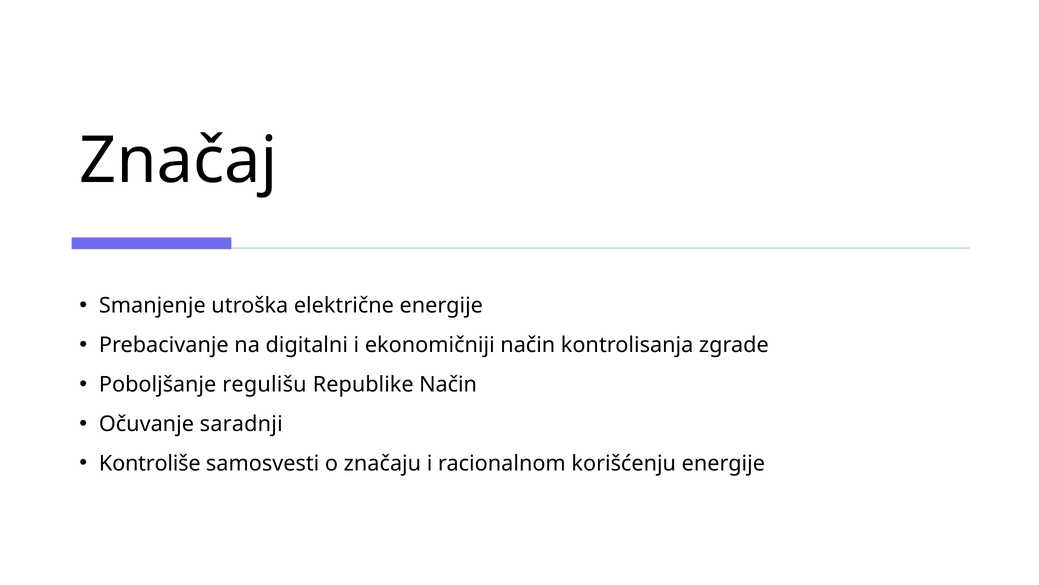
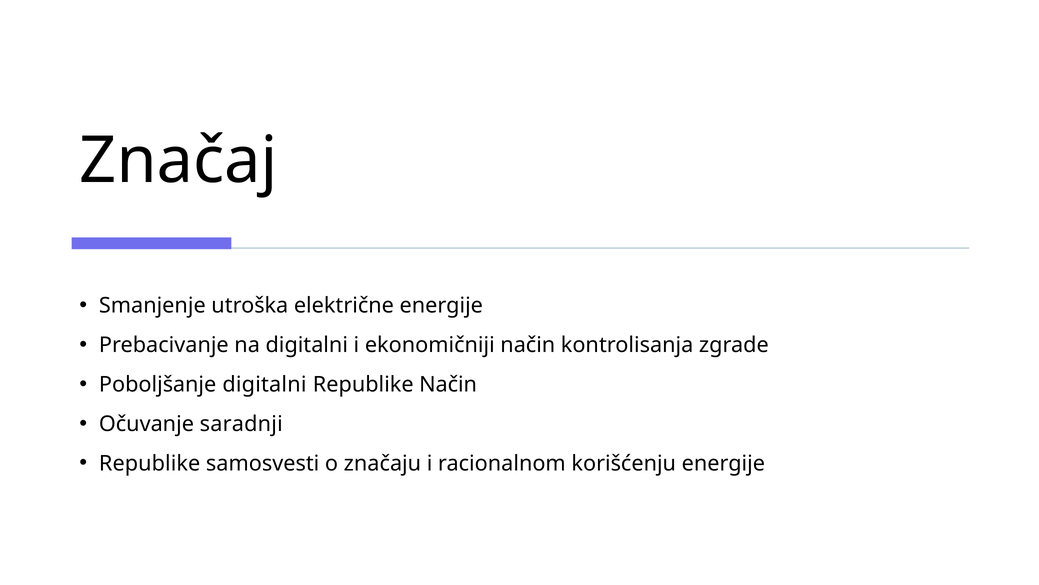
Poboljšanje regulišu: regulišu -> digitalni
Kontroliše at (150, 463): Kontroliše -> Republike
